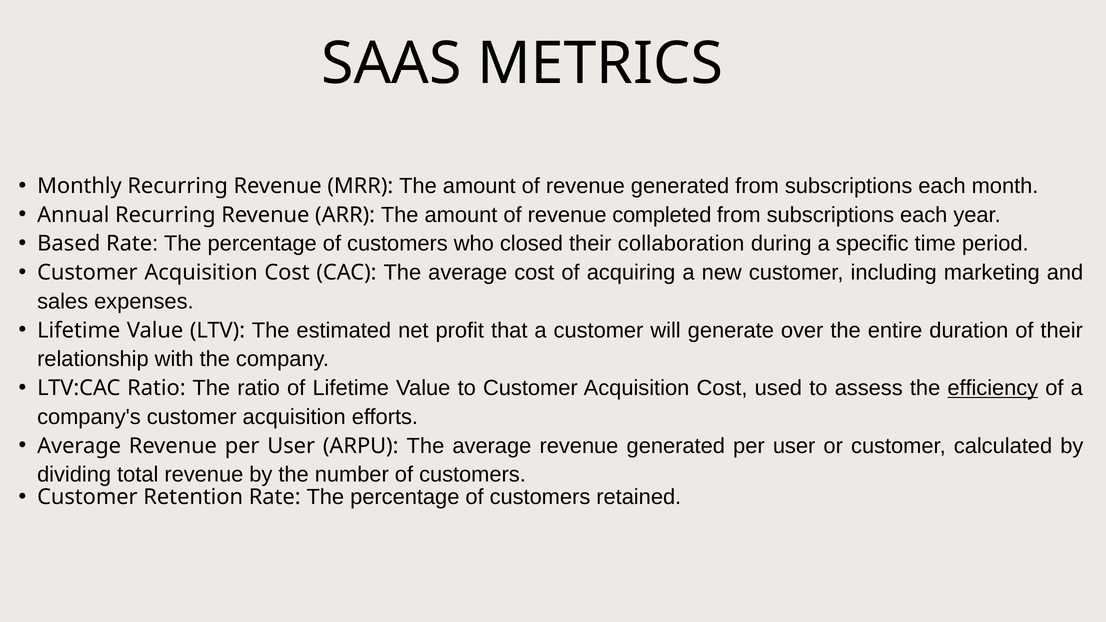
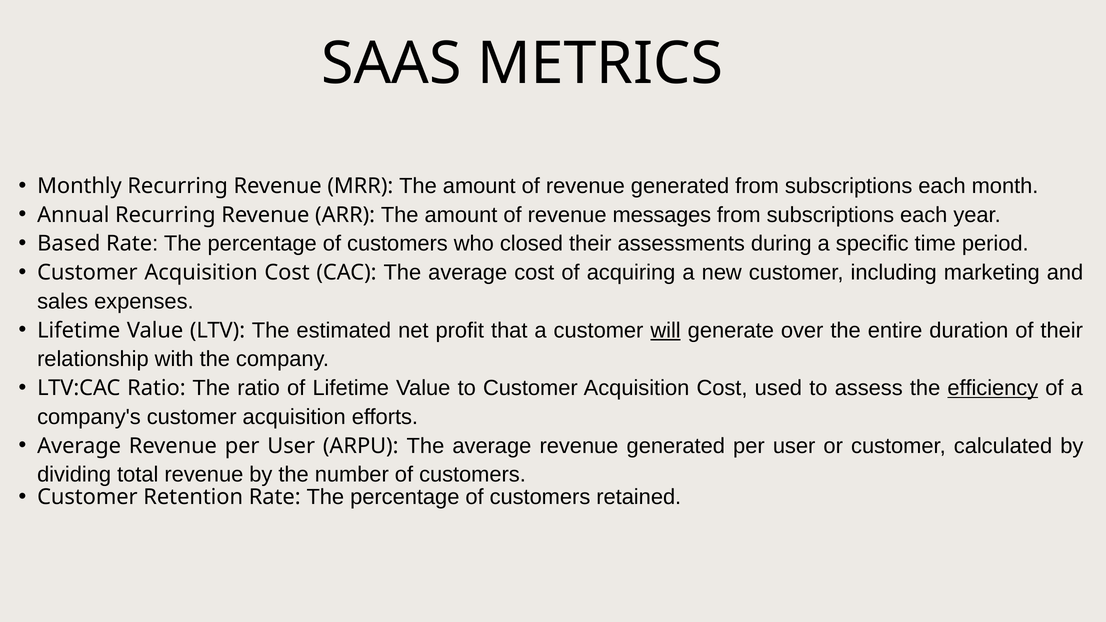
completed: completed -> messages
collaboration: collaboration -> assessments
will underline: none -> present
